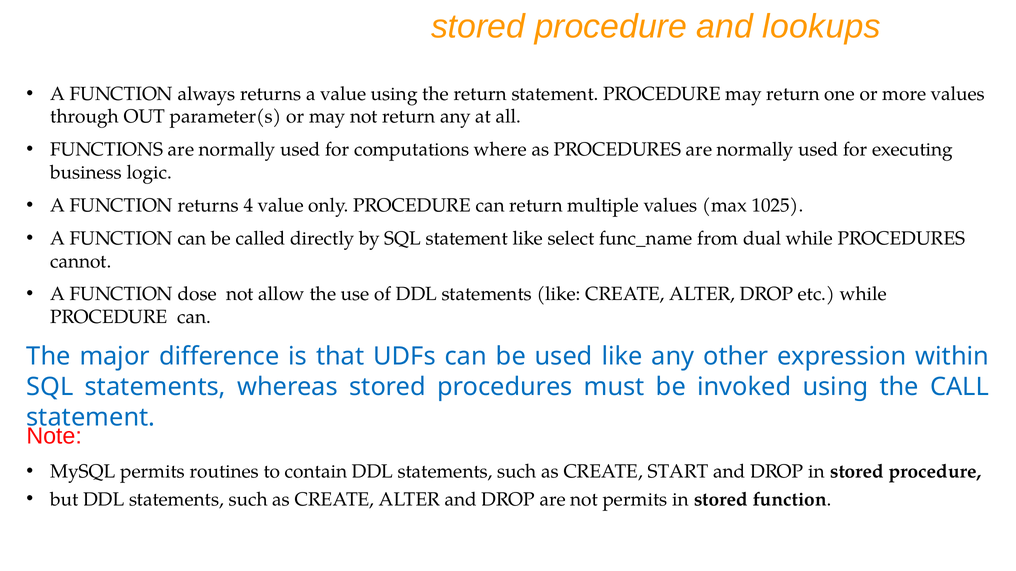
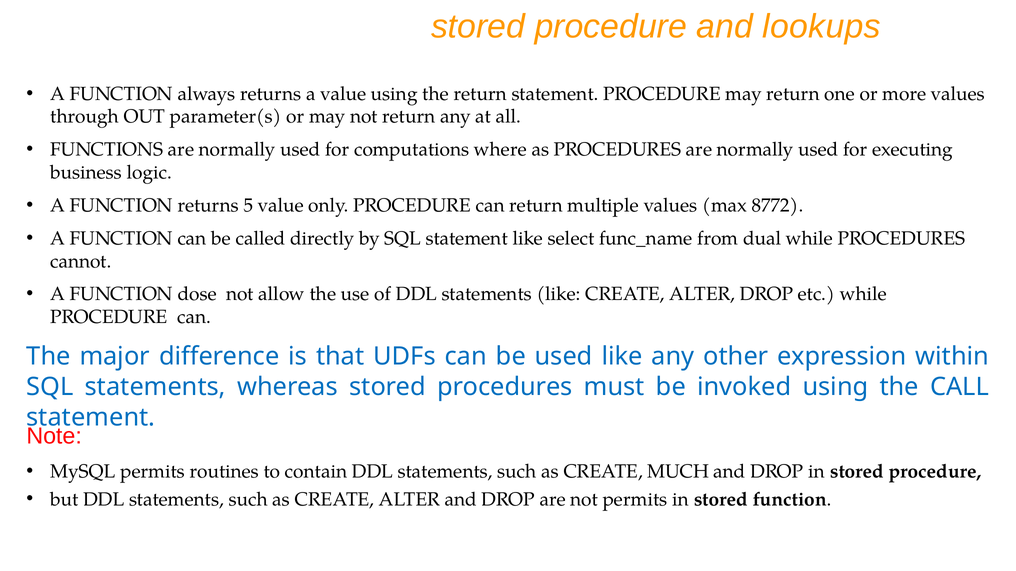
4: 4 -> 5
1025: 1025 -> 8772
START: START -> MUCH
